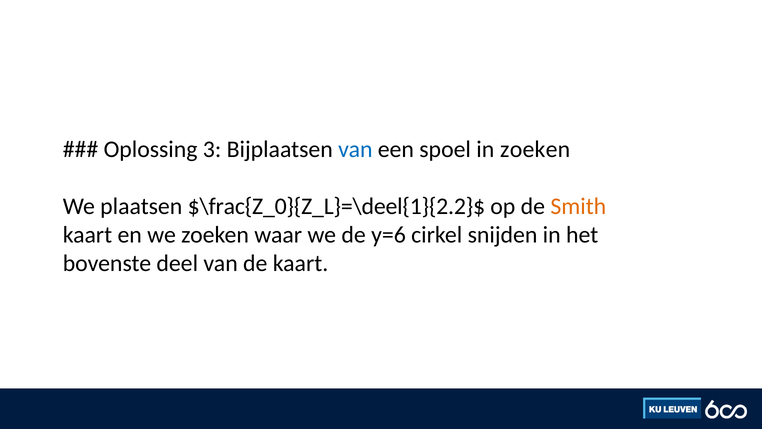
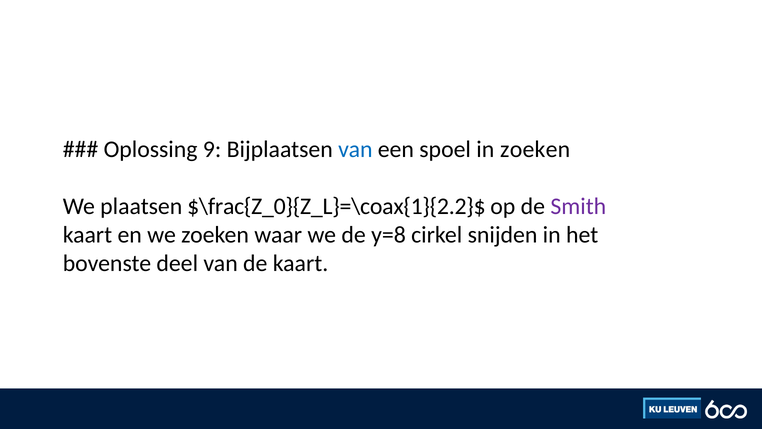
3: 3 -> 9
$\frac{Z_0}{Z_L}=\deel{1}{2.2}$: $\frac{Z_0}{Z_L}=\deel{1}{2.2}$ -> $\frac{Z_0}{Z_L}=\coax{1}{2.2}$
Smith colour: orange -> purple
y=6: y=6 -> y=8
